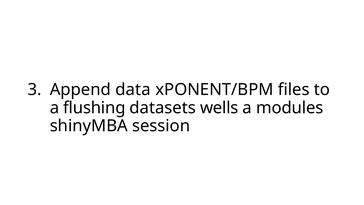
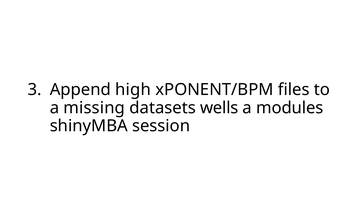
data: data -> high
flushing: flushing -> missing
